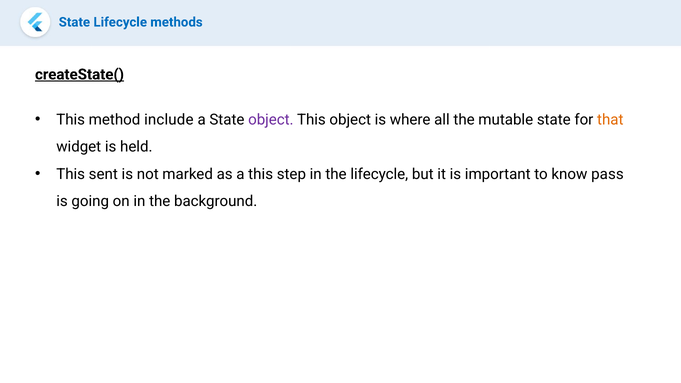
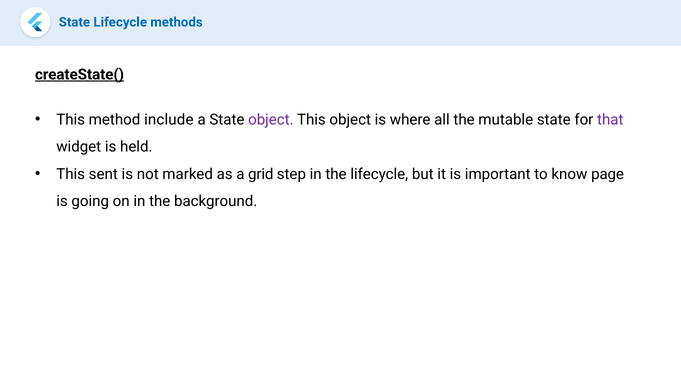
that colour: orange -> purple
a this: this -> grid
pass: pass -> page
